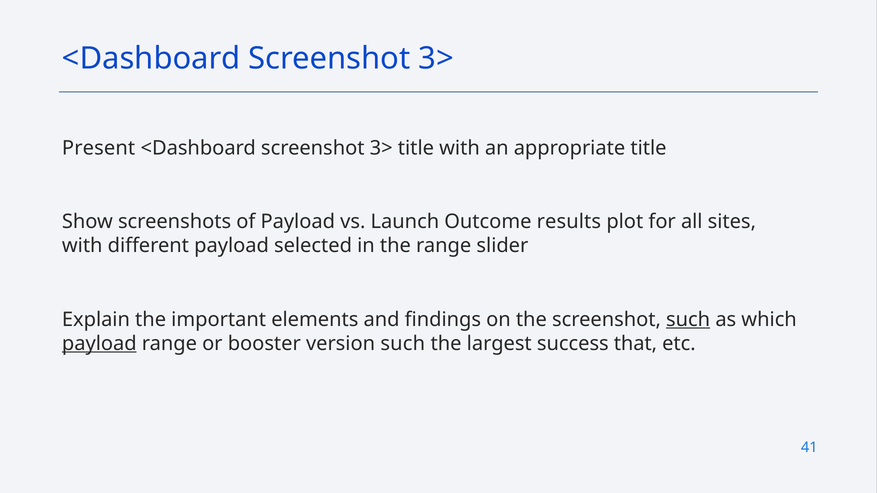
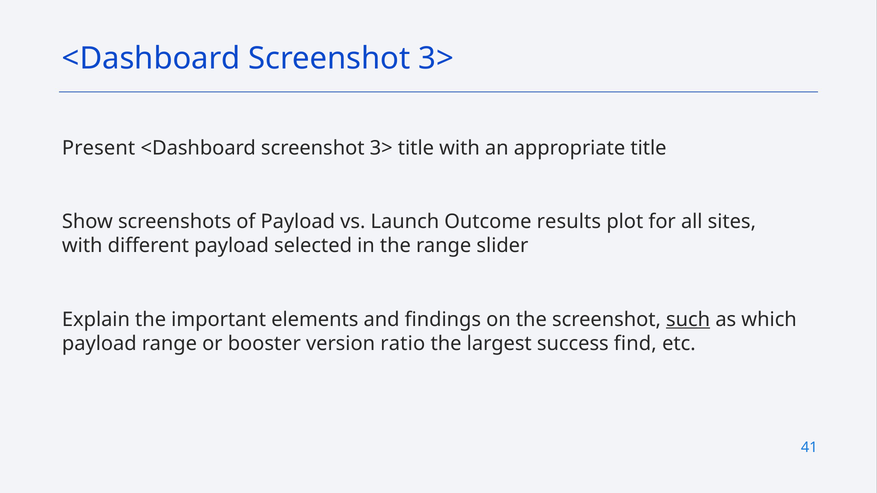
payload at (99, 344) underline: present -> none
version such: such -> ratio
that: that -> find
